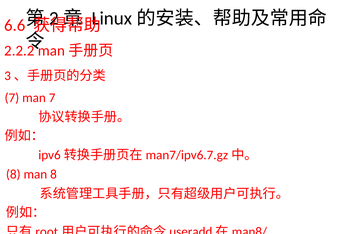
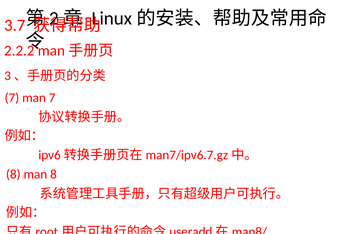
6.6: 6.6 -> 3.7
